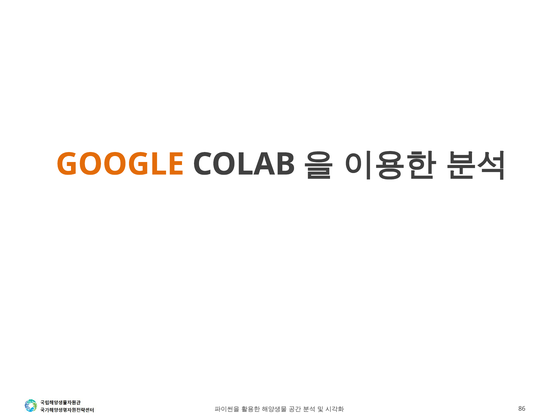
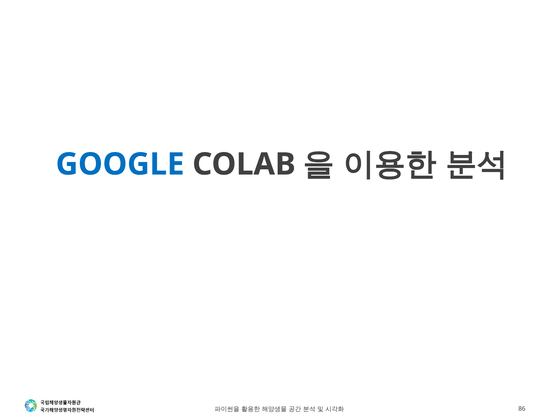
GOOGLE colour: orange -> blue
